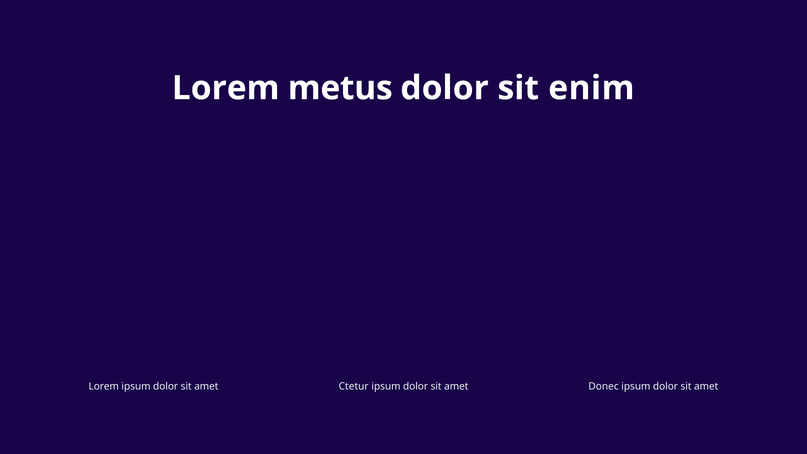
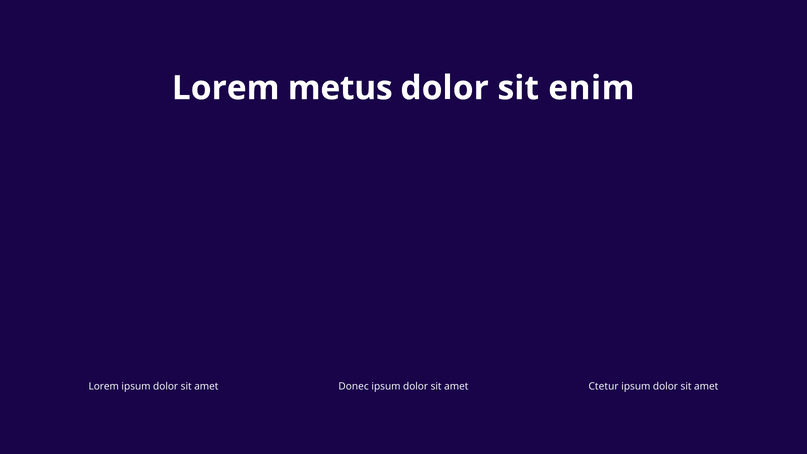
Ctetur: Ctetur -> Donec
Donec: Donec -> Ctetur
